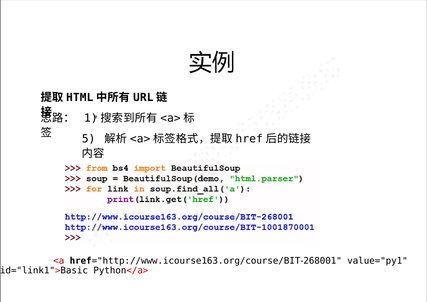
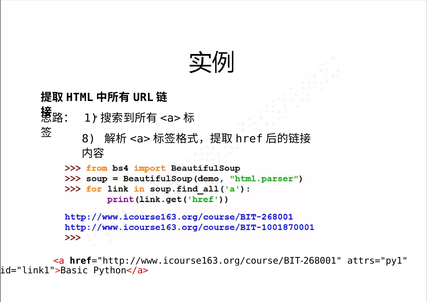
5: 5 -> 8
value="py1: value="py1 -> attrs="py1
